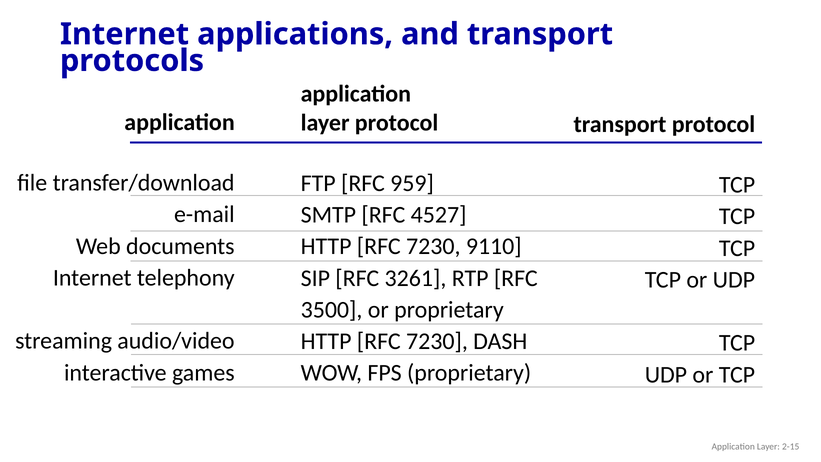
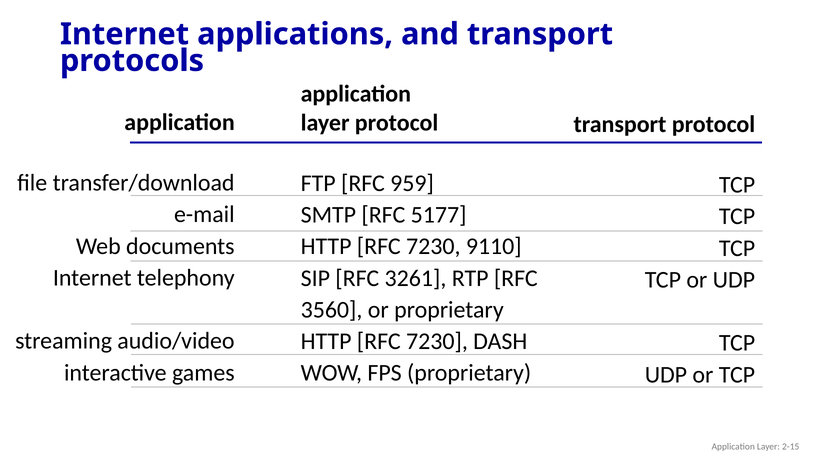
4527: 4527 -> 5177
3500: 3500 -> 3560
